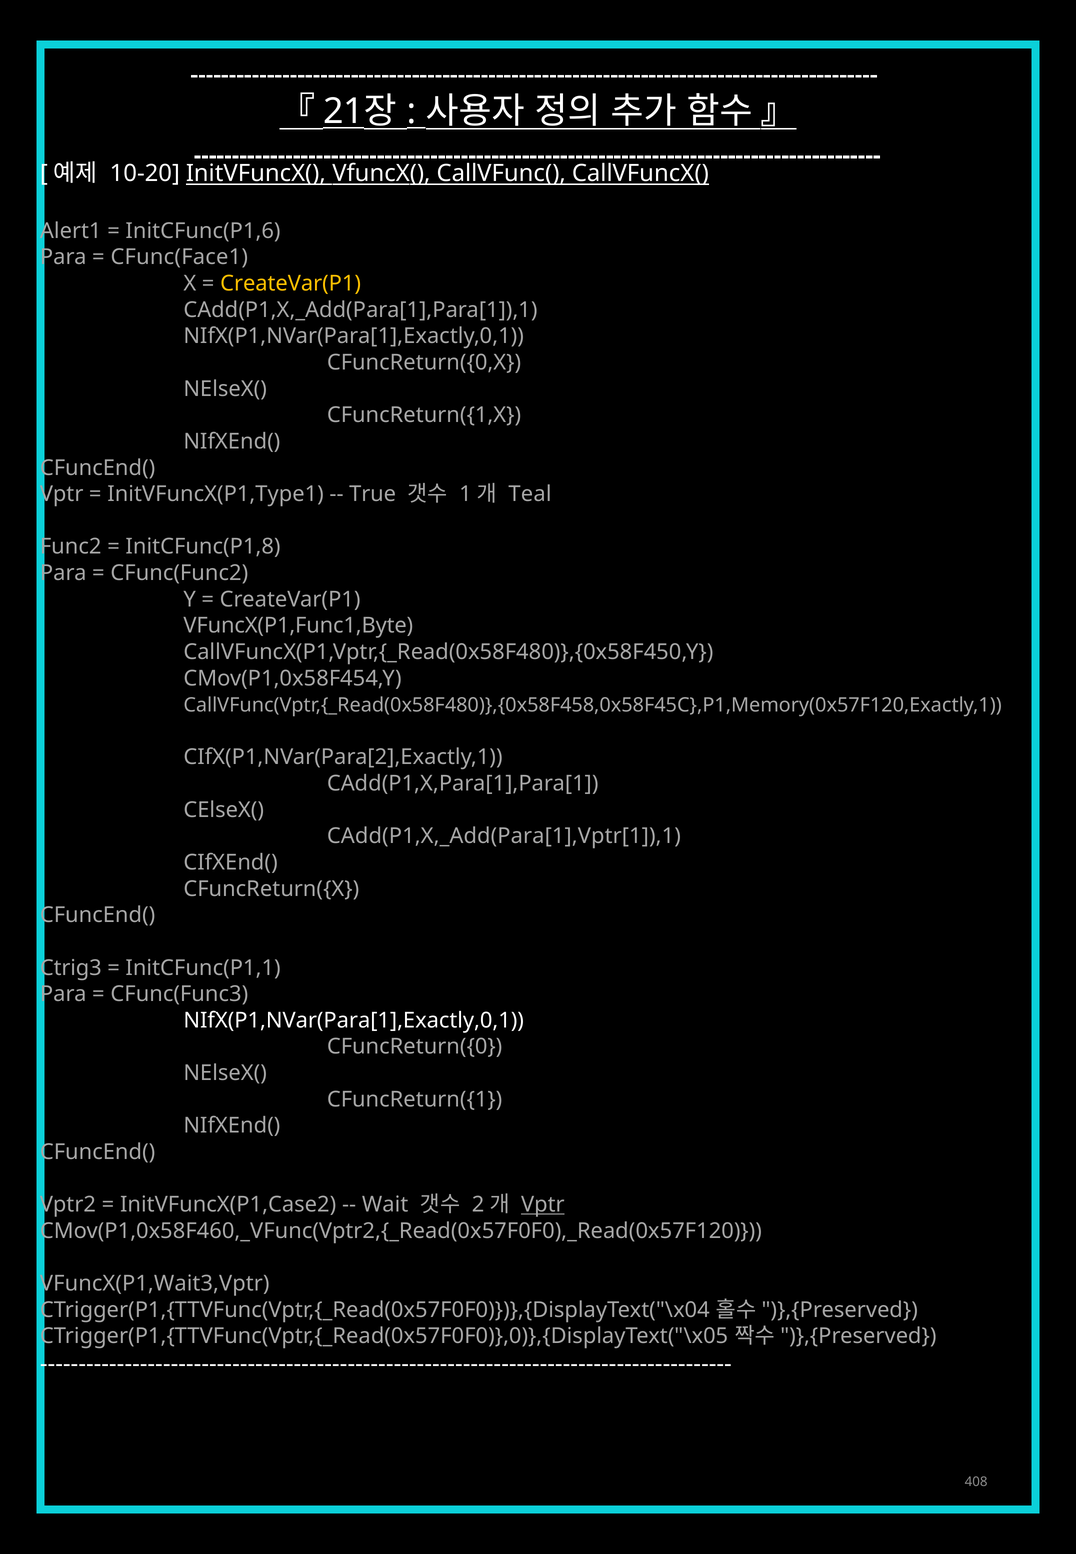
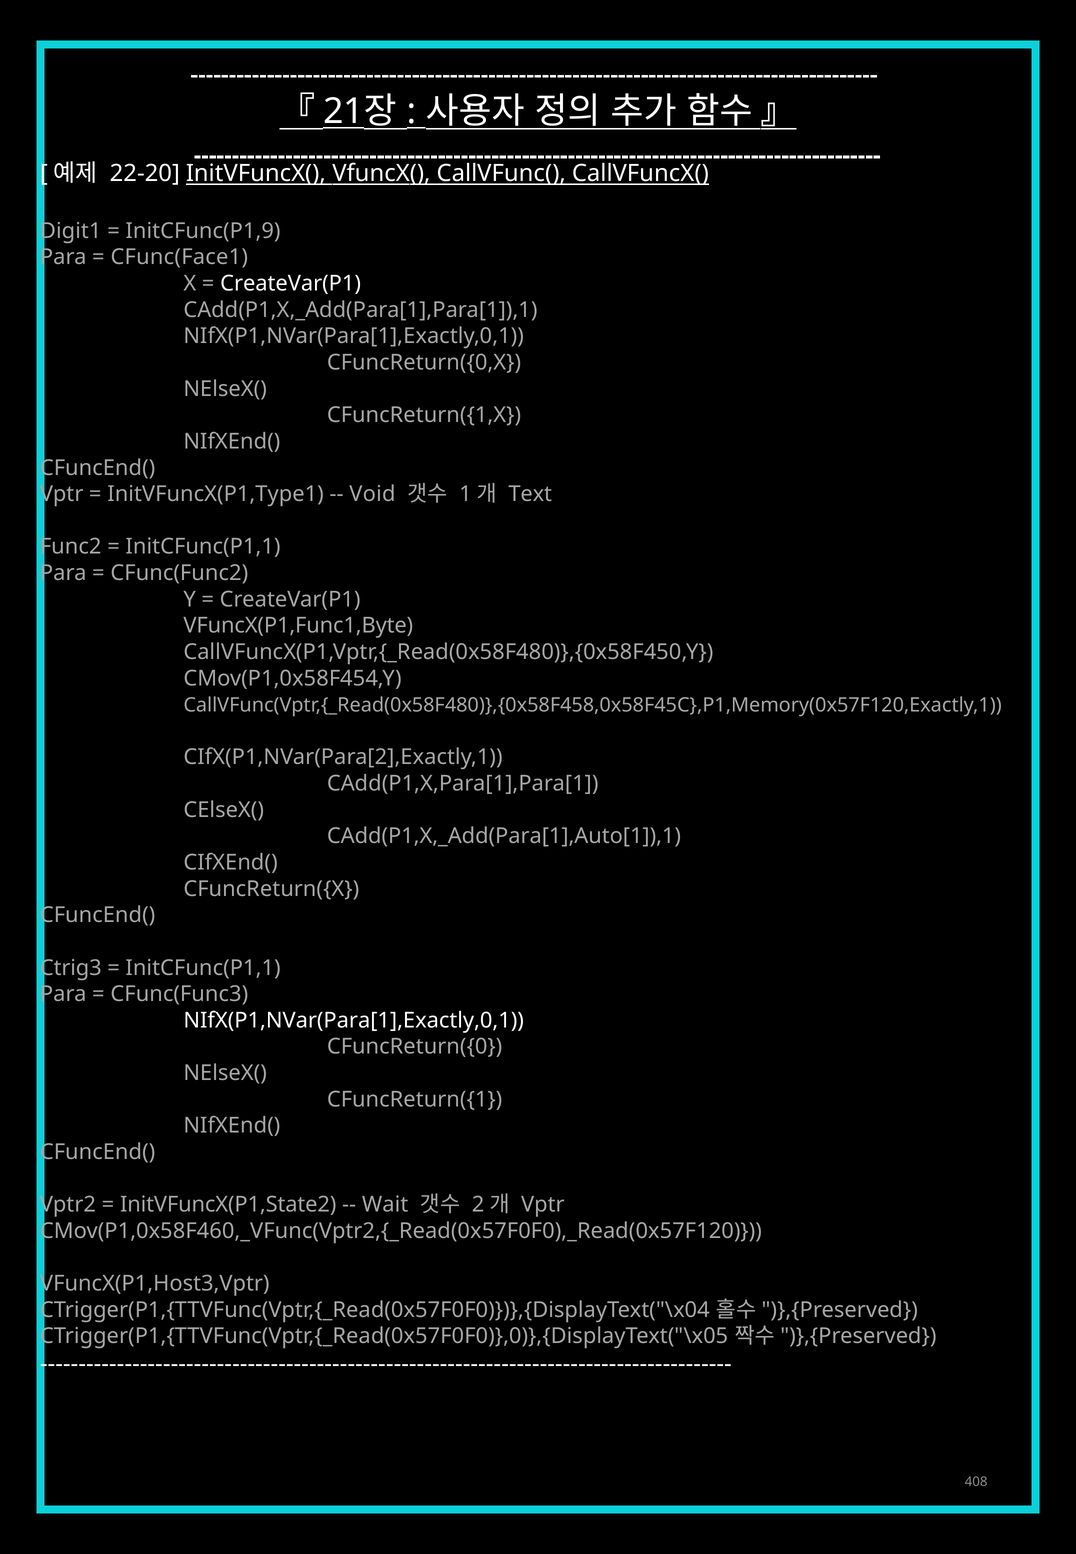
10-20: 10-20 -> 22-20
Alert1: Alert1 -> Digit1
InitCFunc(P1,6: InitCFunc(P1,6 -> InitCFunc(P1,9
CreateVar(P1 at (291, 284) colour: yellow -> white
True: True -> Void
Teal: Teal -> Text
InitCFunc(P1,8 at (203, 547): InitCFunc(P1,8 -> InitCFunc(P1,1
CAdd(P1,X,_Add(Para[1],Vptr[1]),1: CAdd(P1,X,_Add(Para[1],Vptr[1]),1 -> CAdd(P1,X,_Add(Para[1],Auto[1]),1
InitVFuncX(P1,Case2: InitVFuncX(P1,Case2 -> InitVFuncX(P1,State2
Vptr at (543, 1205) underline: present -> none
VFuncX(P1,Wait3,Vptr: VFuncX(P1,Wait3,Vptr -> VFuncX(P1,Host3,Vptr
